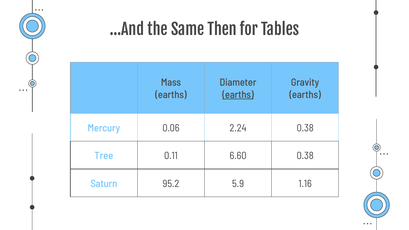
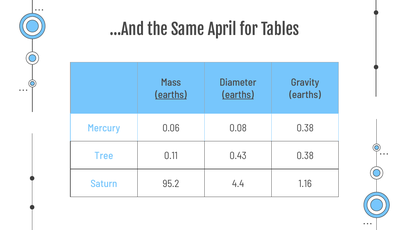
Then: Then -> April
earths at (171, 95) underline: none -> present
2.24: 2.24 -> 0.08
6.60: 6.60 -> 0.43
5.9: 5.9 -> 4.4
